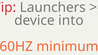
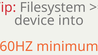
Launchers: Launchers -> Filesystem
